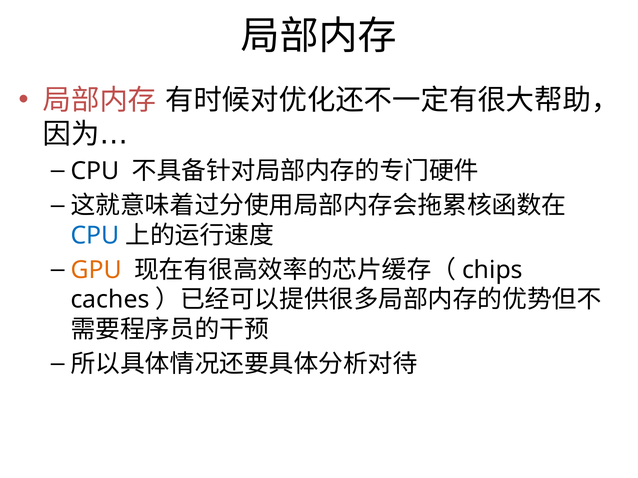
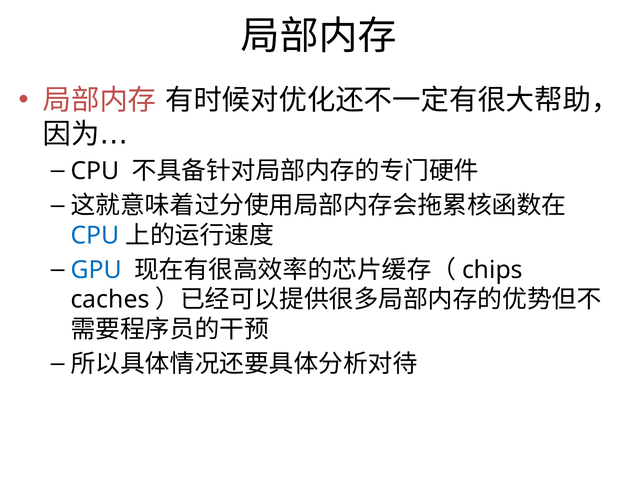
GPU colour: orange -> blue
